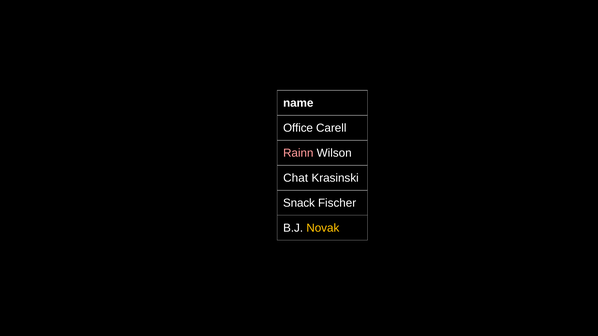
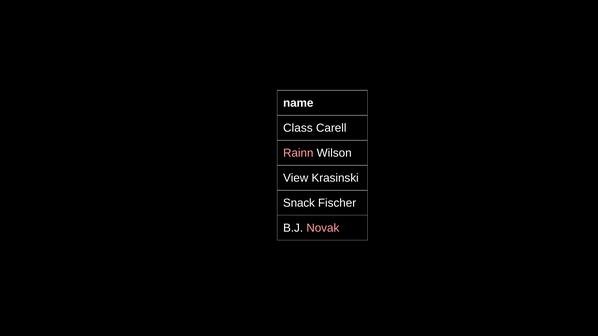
Office: Office -> Class
Chat: Chat -> View
Novak colour: yellow -> pink
